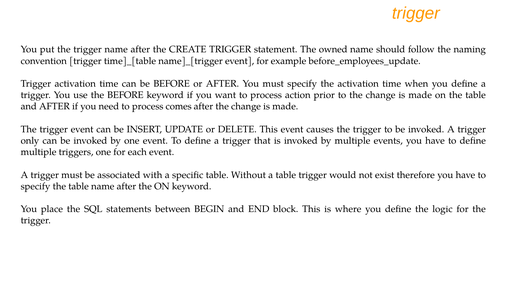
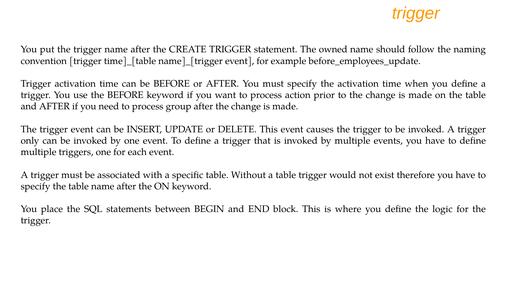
comes: comes -> group
